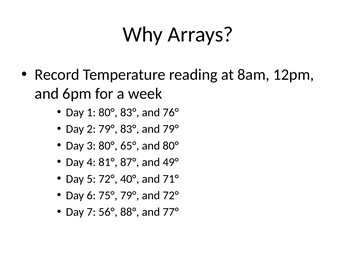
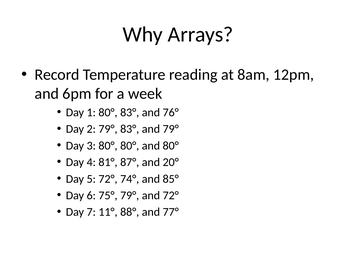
80° 65°: 65° -> 80°
49°: 49° -> 20°
40°: 40° -> 74°
71°: 71° -> 85°
56°: 56° -> 11°
